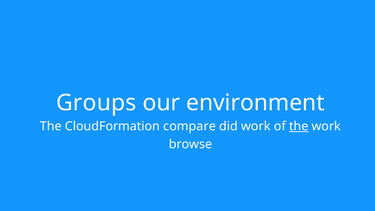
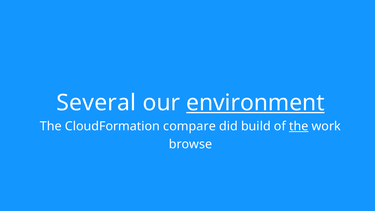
Groups: Groups -> Several
environment underline: none -> present
did work: work -> build
